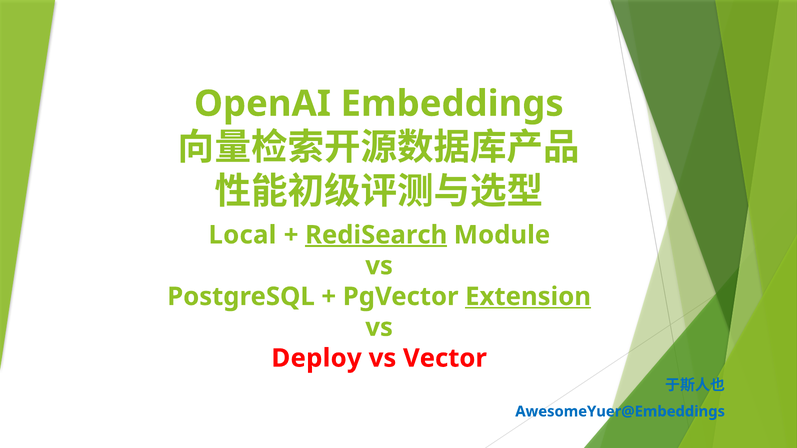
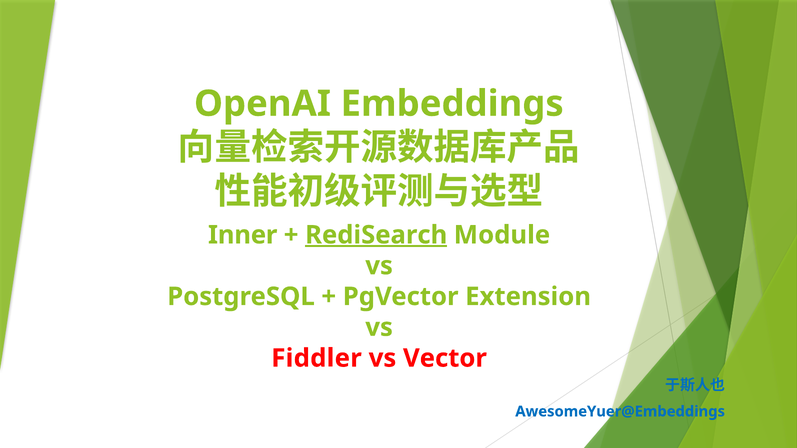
Local: Local -> Inner
Extension underline: present -> none
Deploy: Deploy -> Fiddler
